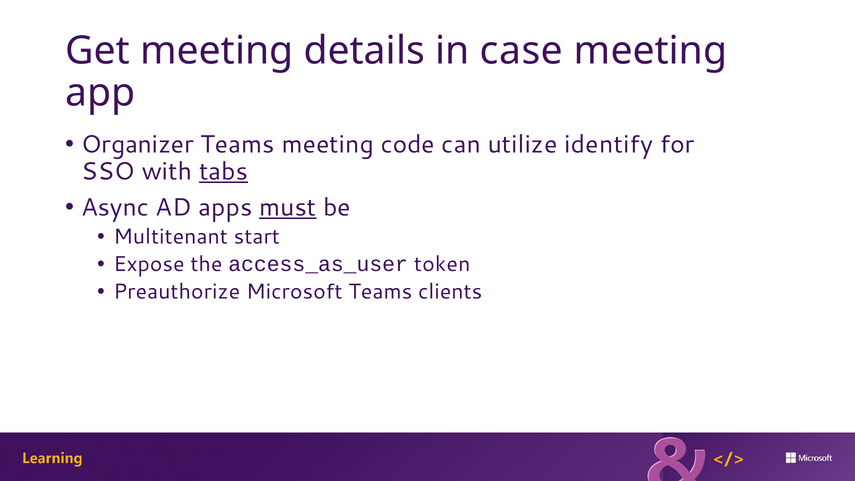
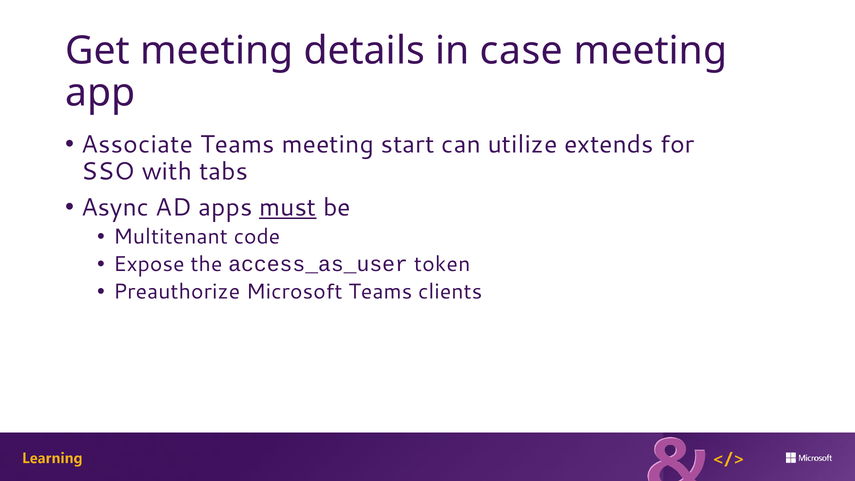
Organizer: Organizer -> Associate
code: code -> start
identify: identify -> extends
tabs underline: present -> none
start: start -> code
